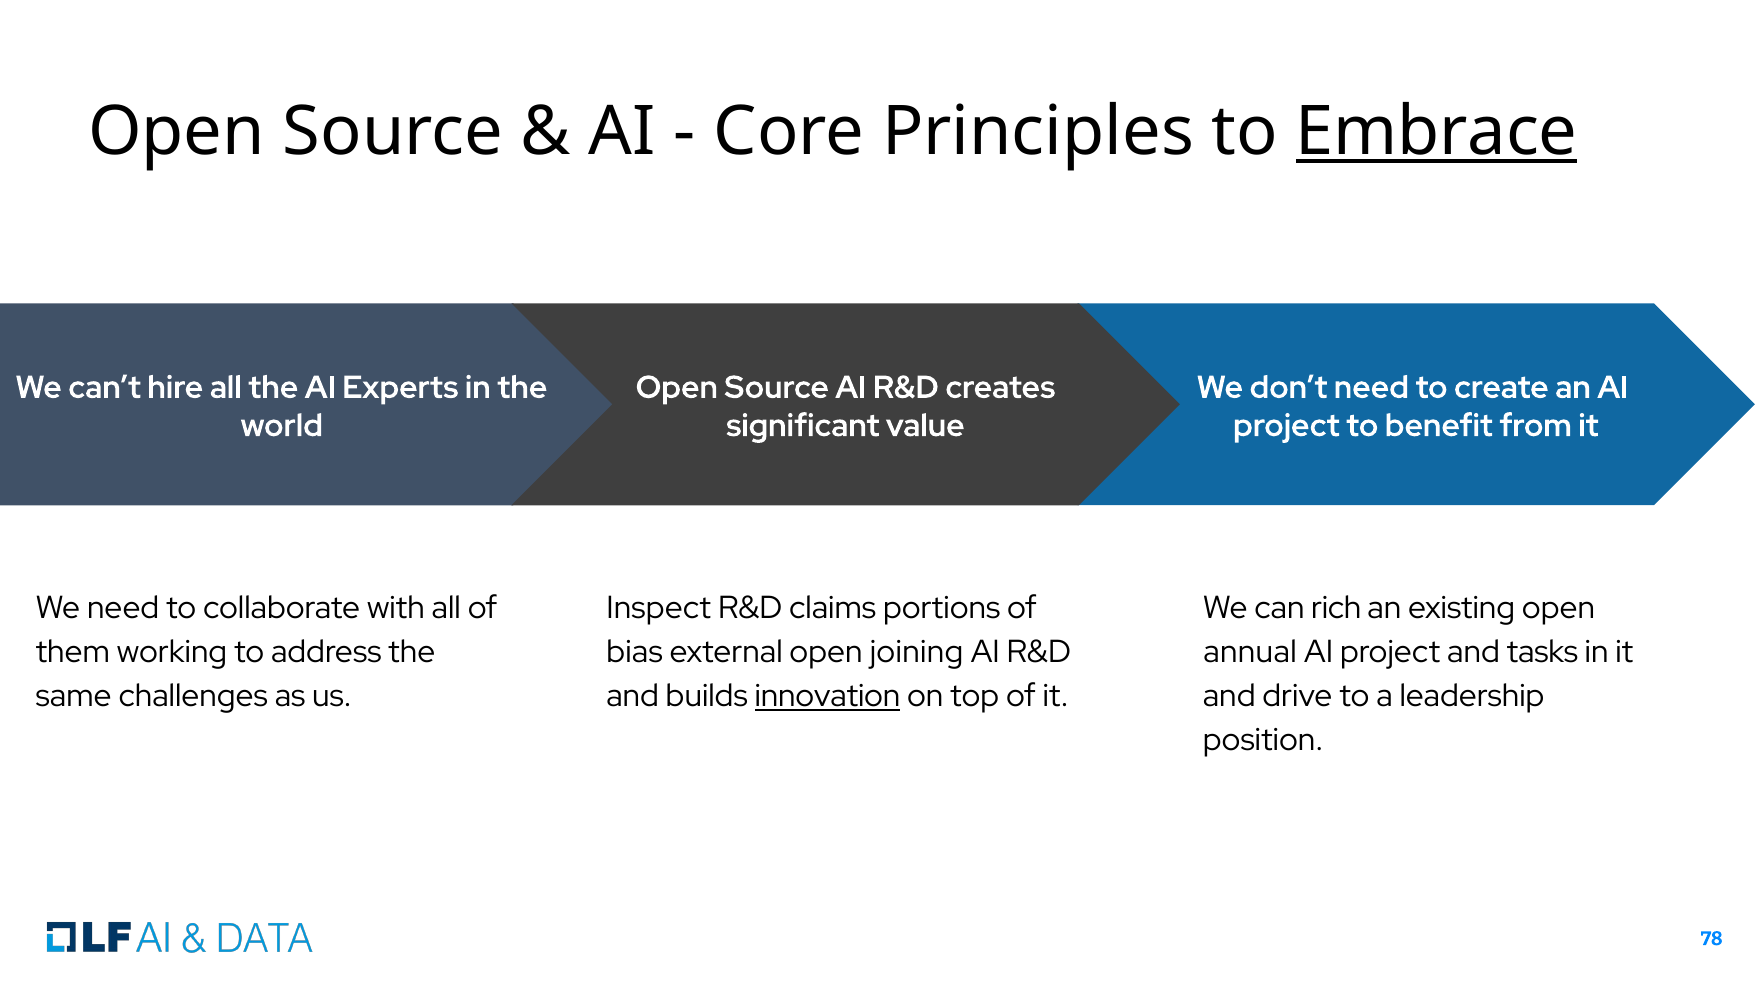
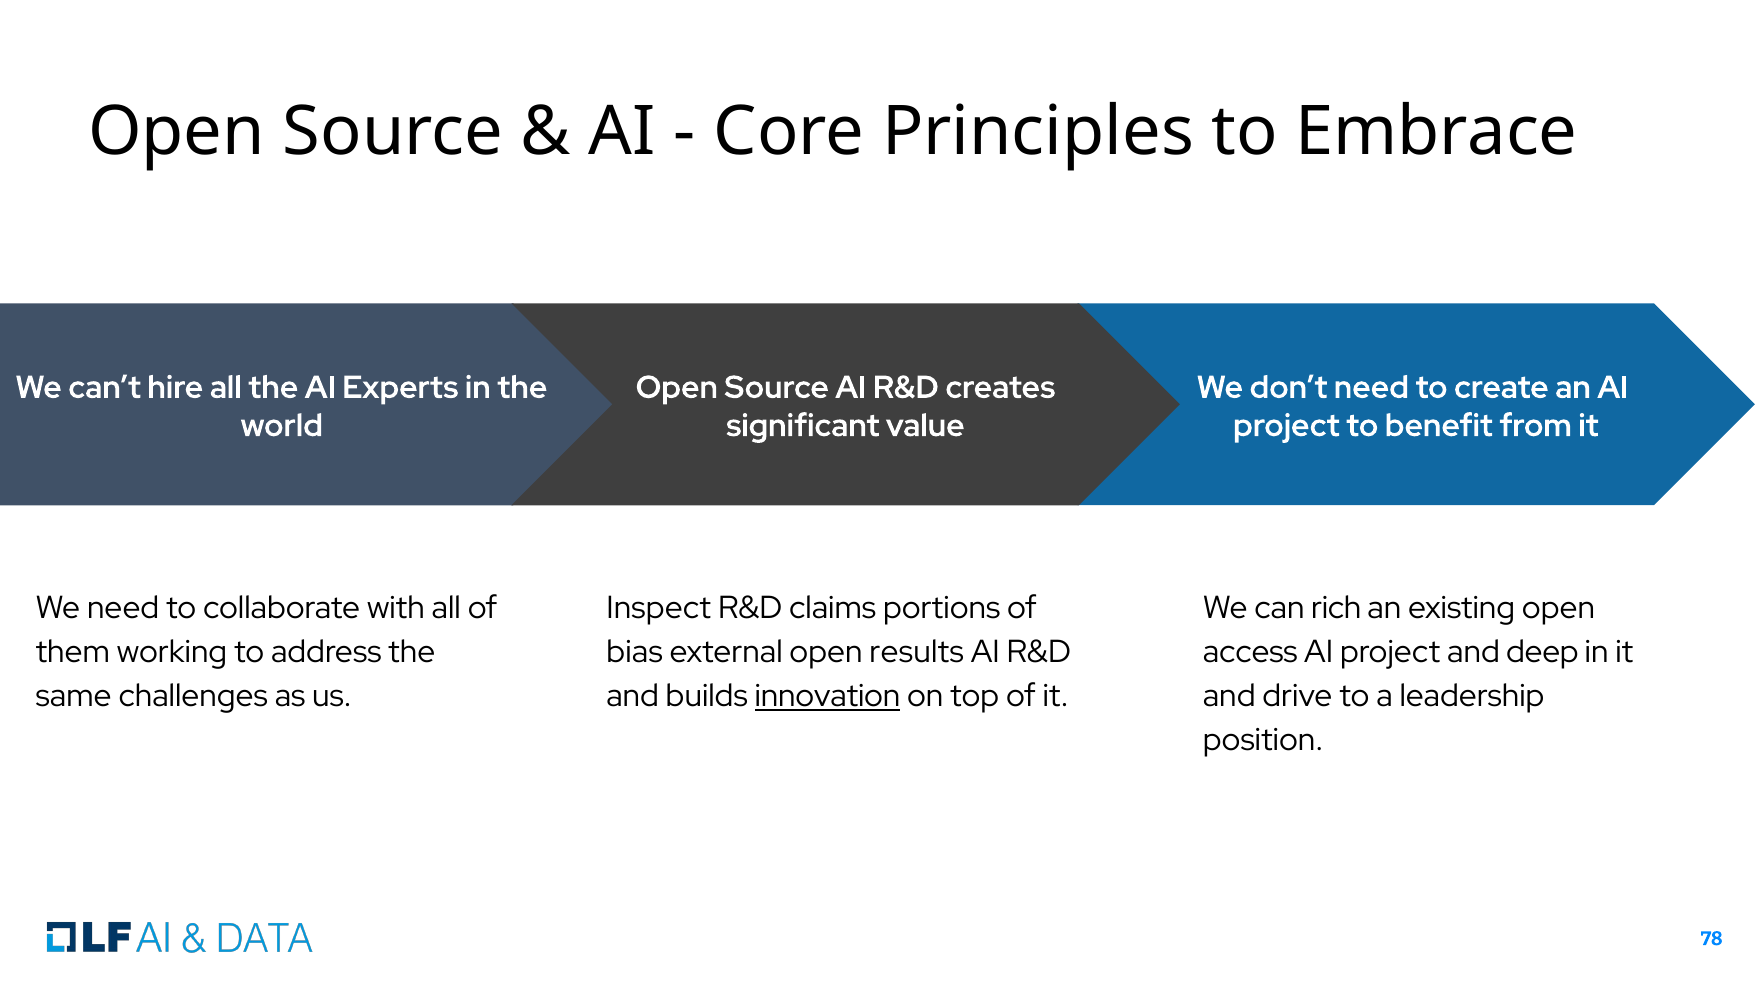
Embrace underline: present -> none
joining: joining -> results
annual: annual -> access
tasks: tasks -> deep
